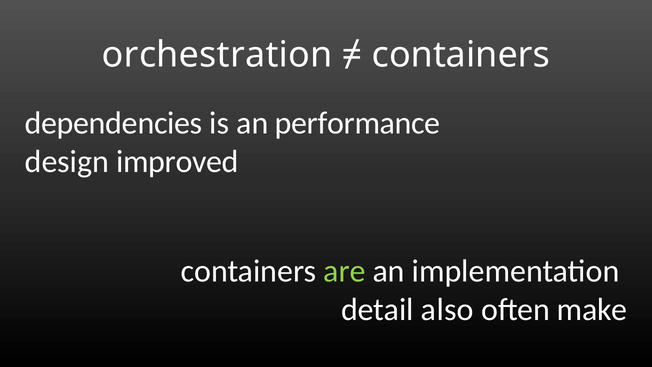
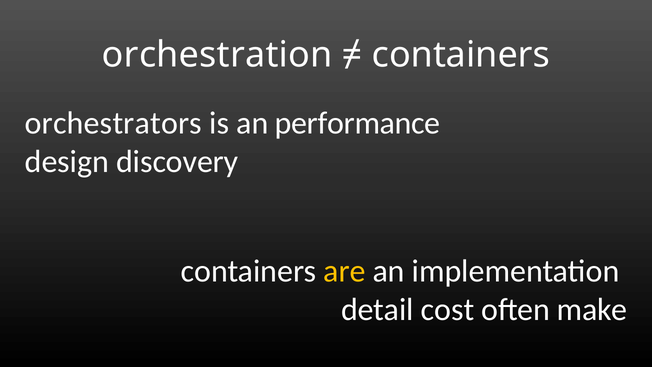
dependencies: dependencies -> orchestrators
improved: improved -> discovery
are colour: light green -> yellow
also: also -> cost
